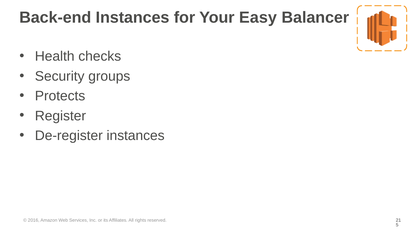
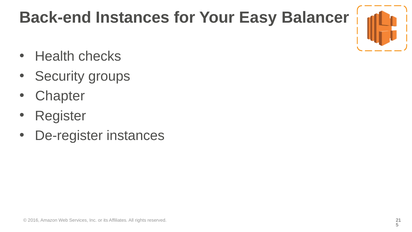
Protects: Protects -> Chapter
